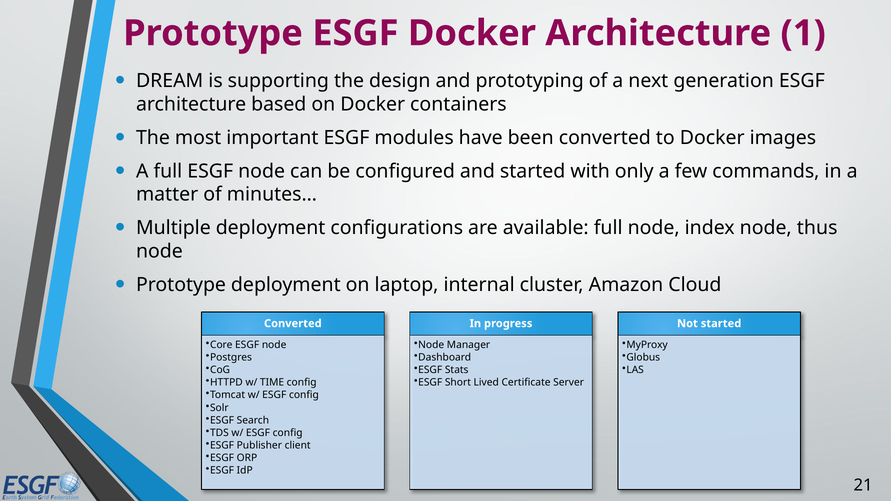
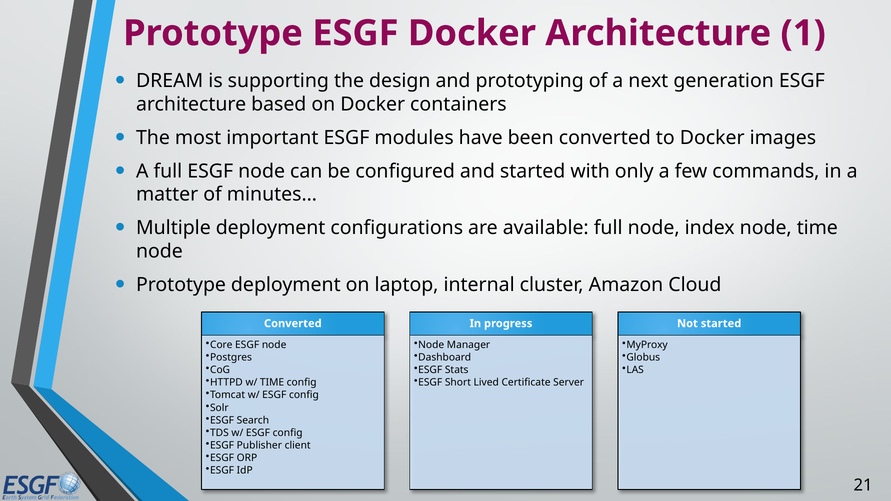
node thus: thus -> time
